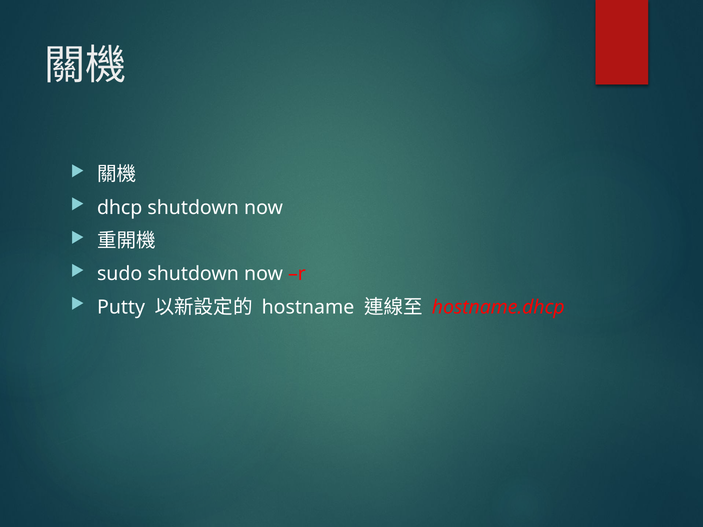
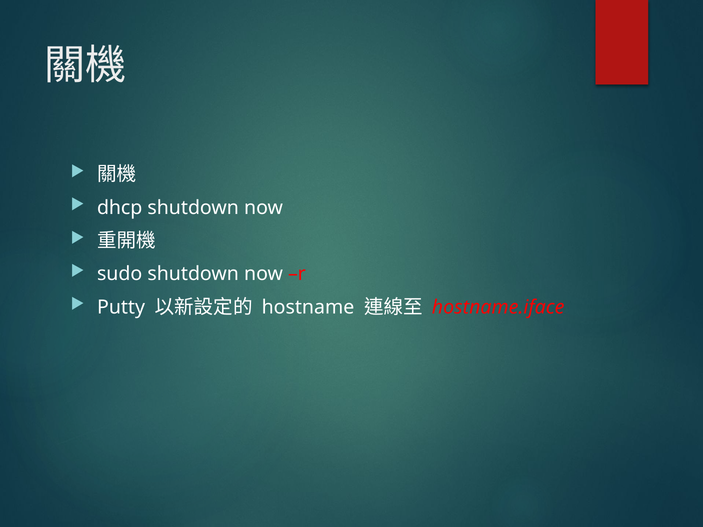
hostname.dhcp: hostname.dhcp -> hostname.iface
